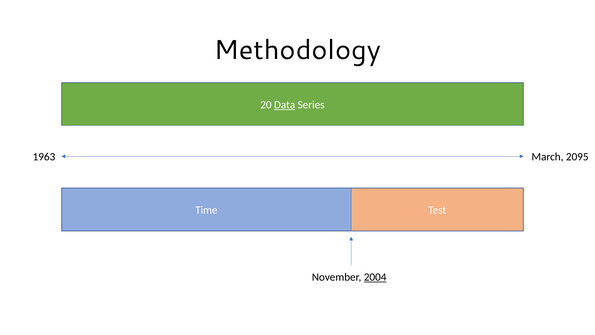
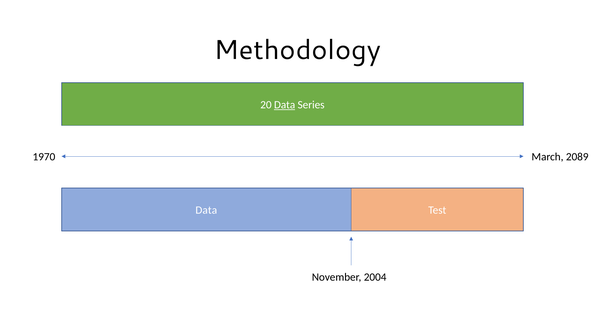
1963: 1963 -> 1970
2095: 2095 -> 2089
Time at (206, 210): Time -> Data
2004 underline: present -> none
